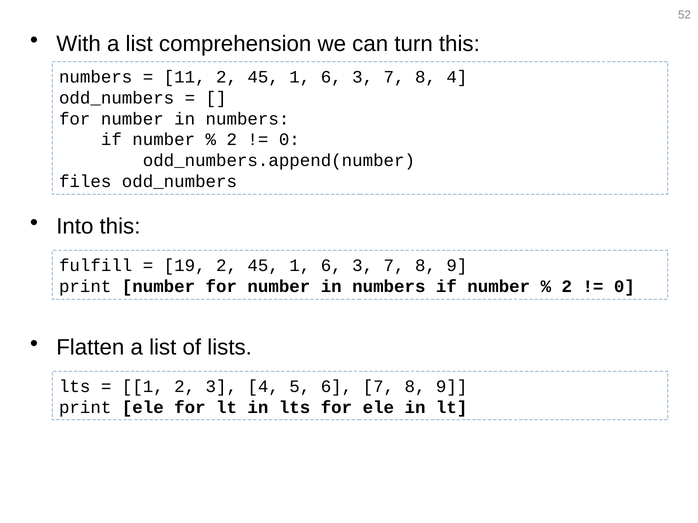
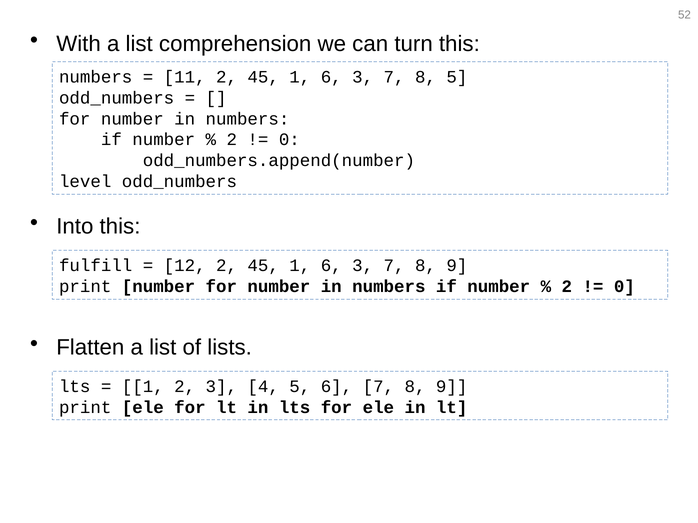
8 4: 4 -> 5
files: files -> level
19: 19 -> 12
